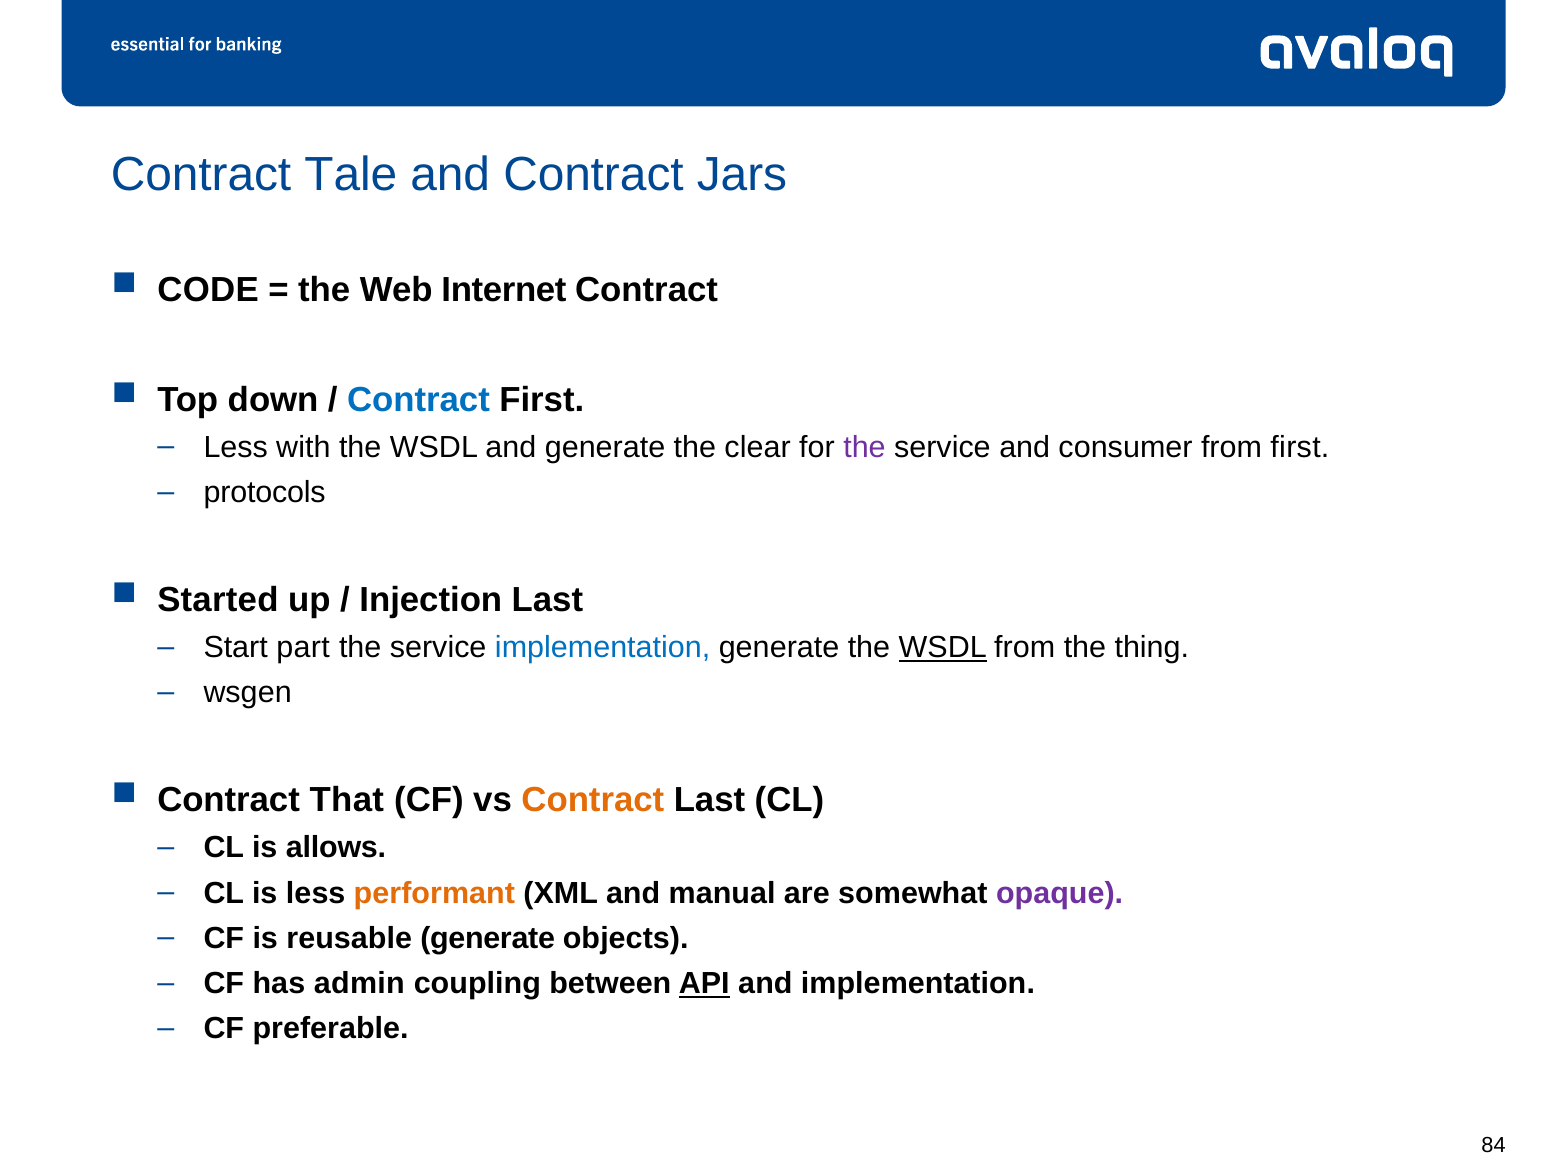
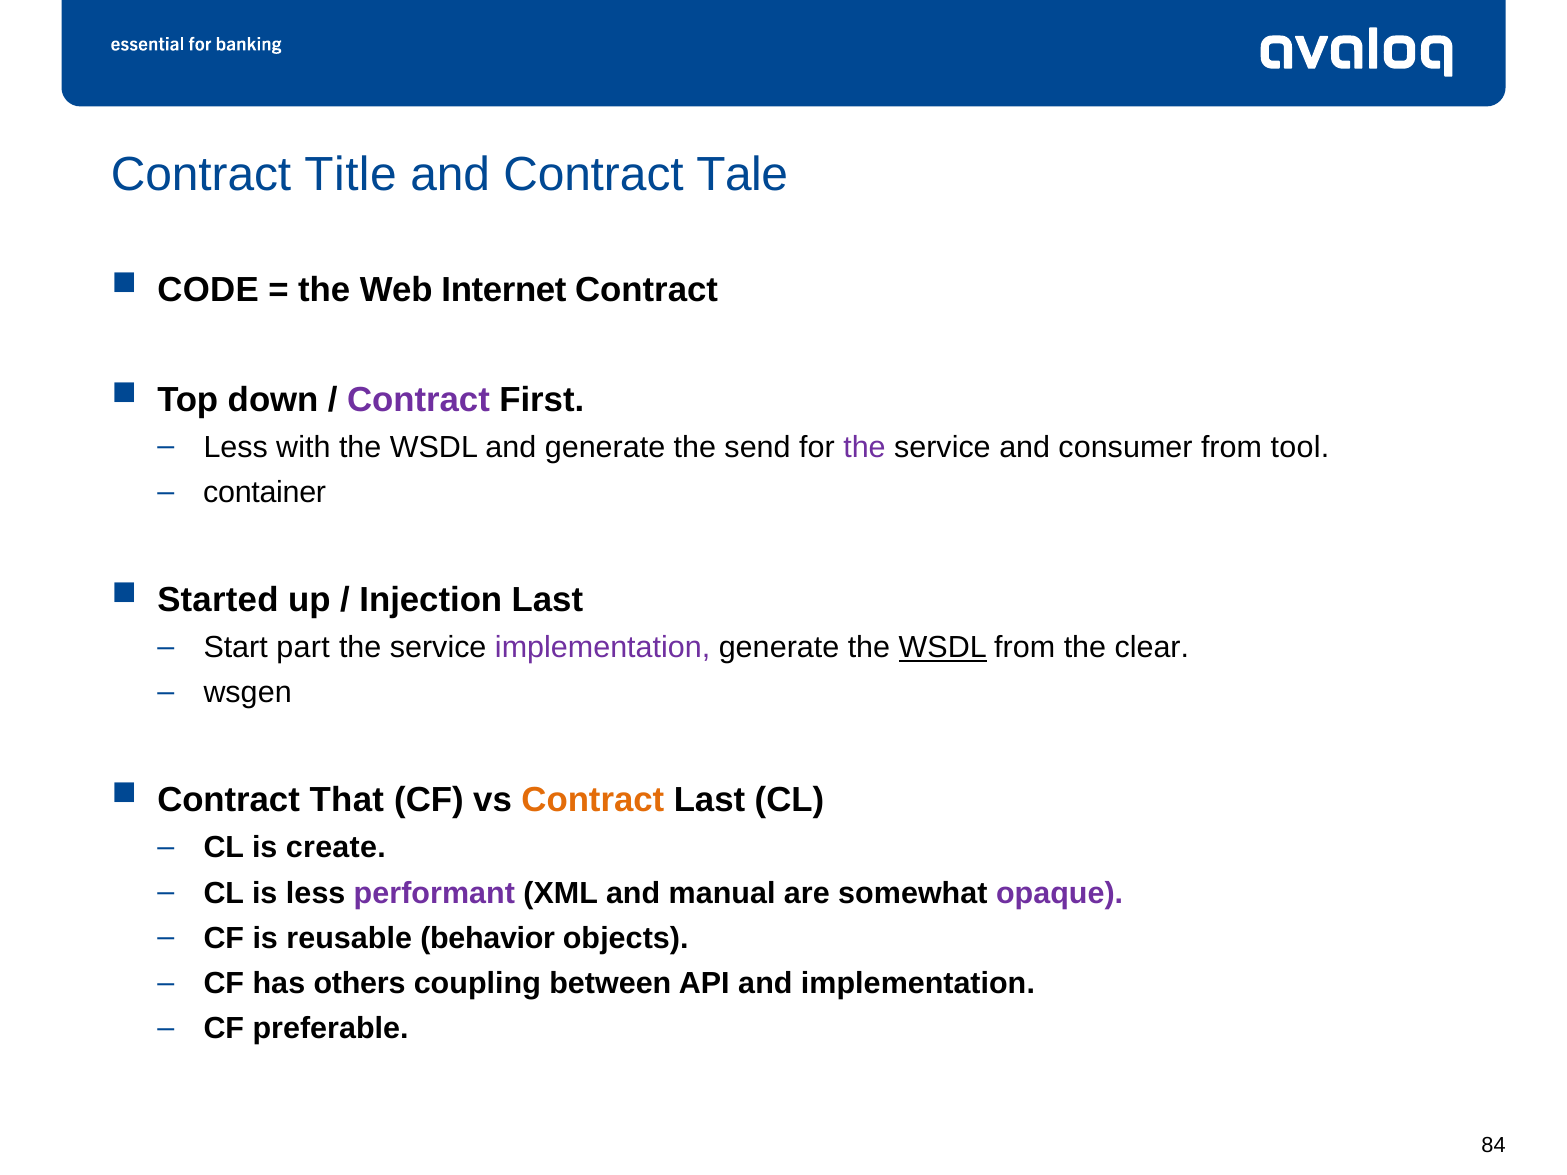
Tale: Tale -> Title
Jars: Jars -> Tale
Contract at (418, 400) colour: blue -> purple
clear: clear -> send
from first: first -> tool
protocols: protocols -> container
implementation at (603, 648) colour: blue -> purple
thing: thing -> clear
allows: allows -> create
performant colour: orange -> purple
reusable generate: generate -> behavior
admin: admin -> others
API underline: present -> none
